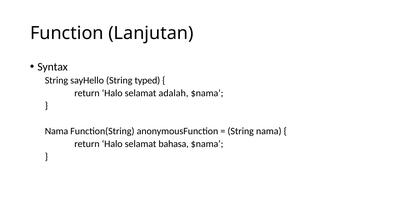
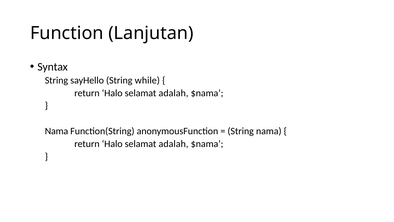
typed: typed -> while
bahasa at (174, 144): bahasa -> adalah
